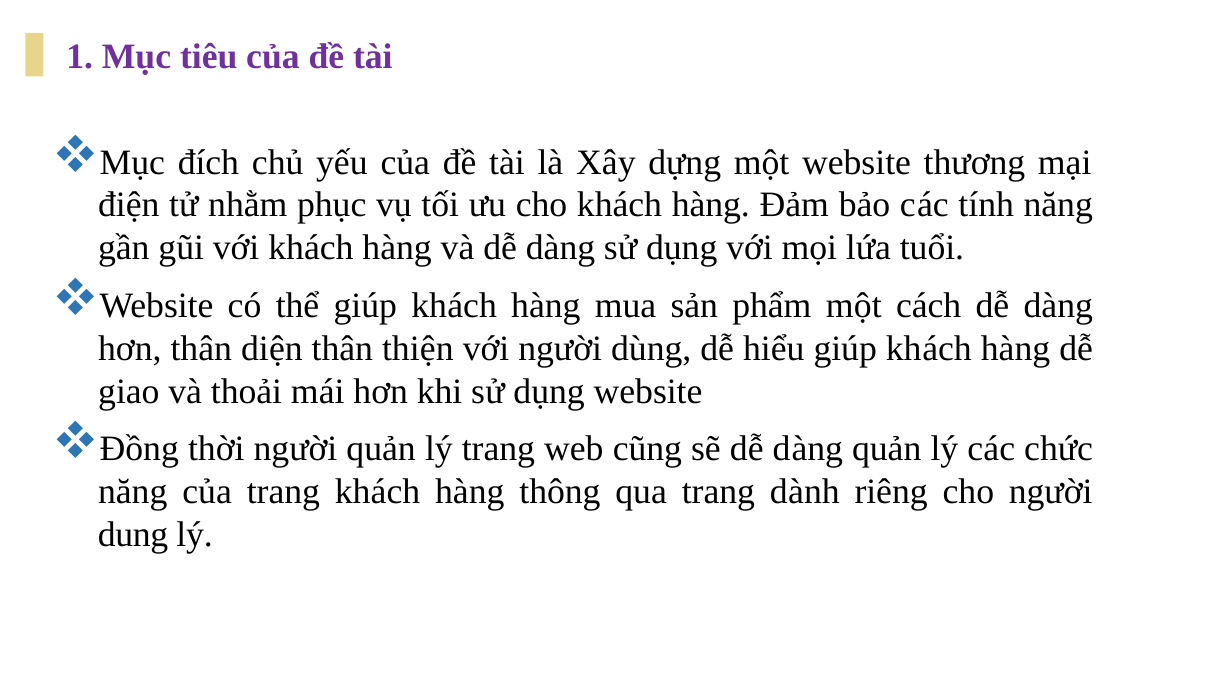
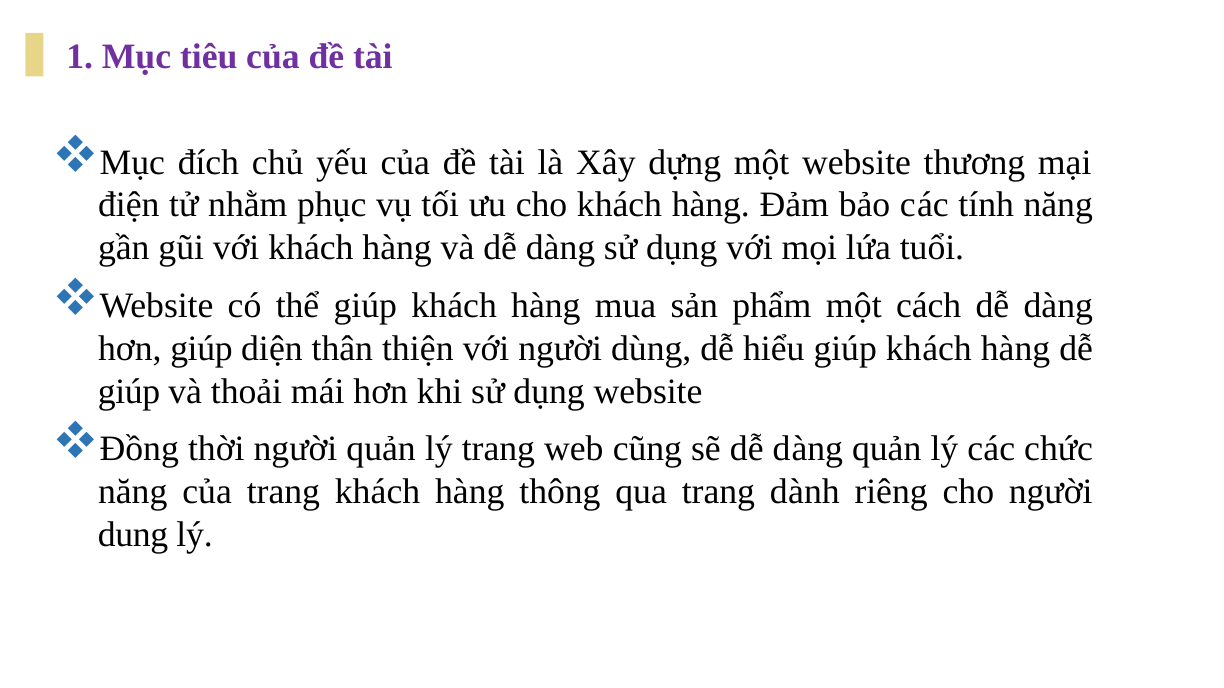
hơn thân: thân -> giúp
giao at (129, 392): giao -> giúp
